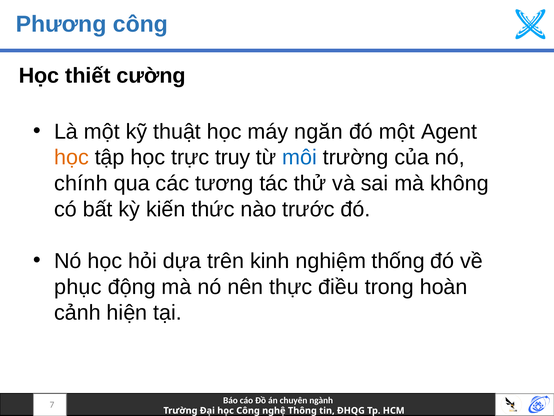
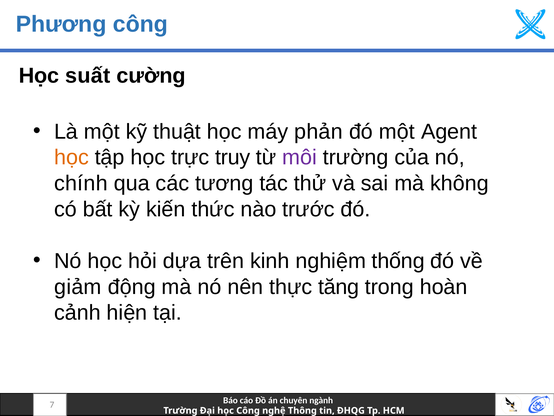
thiết: thiết -> suất
ngăn: ngăn -> phản
môi colour: blue -> purple
phục: phục -> giảm
điều: điều -> tăng
